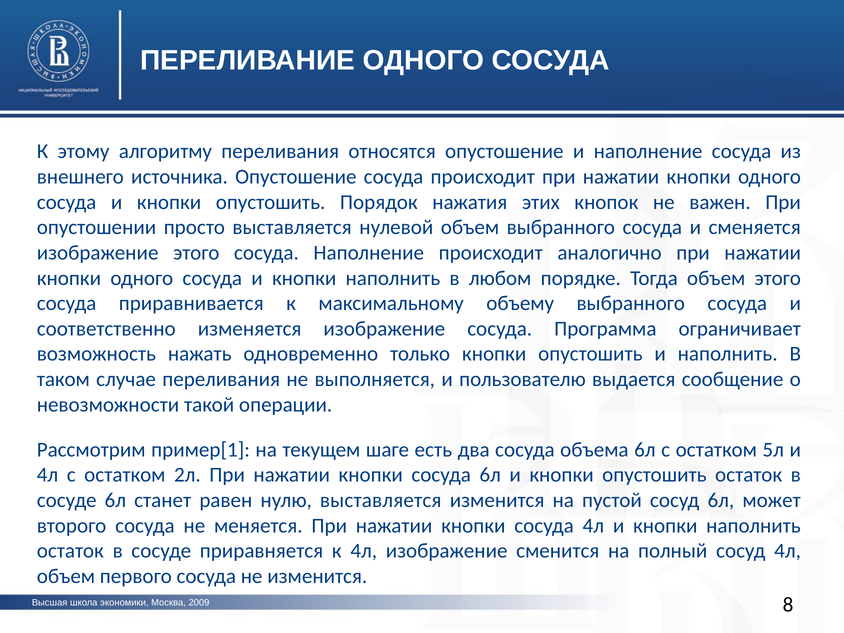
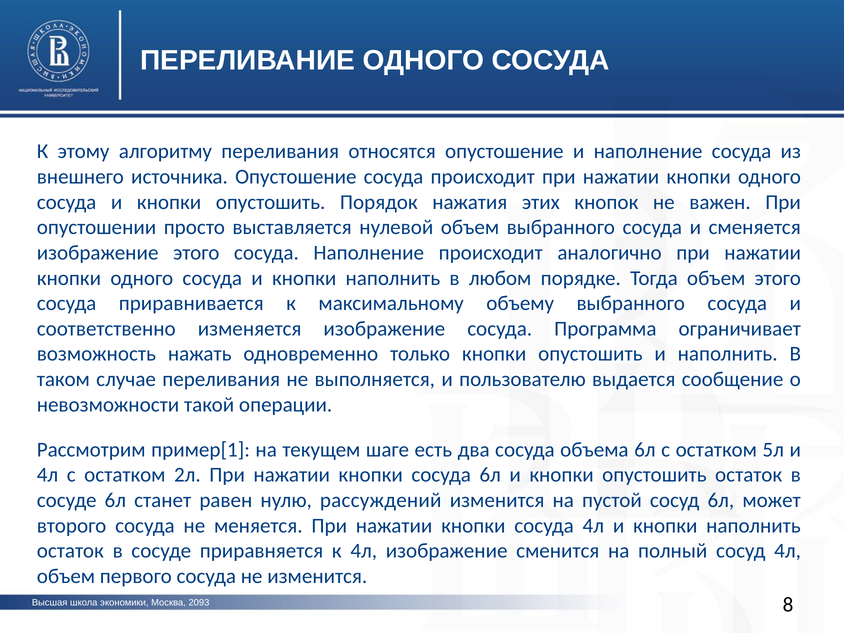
нулю выставляется: выставляется -> рассуждений
2009: 2009 -> 2093
